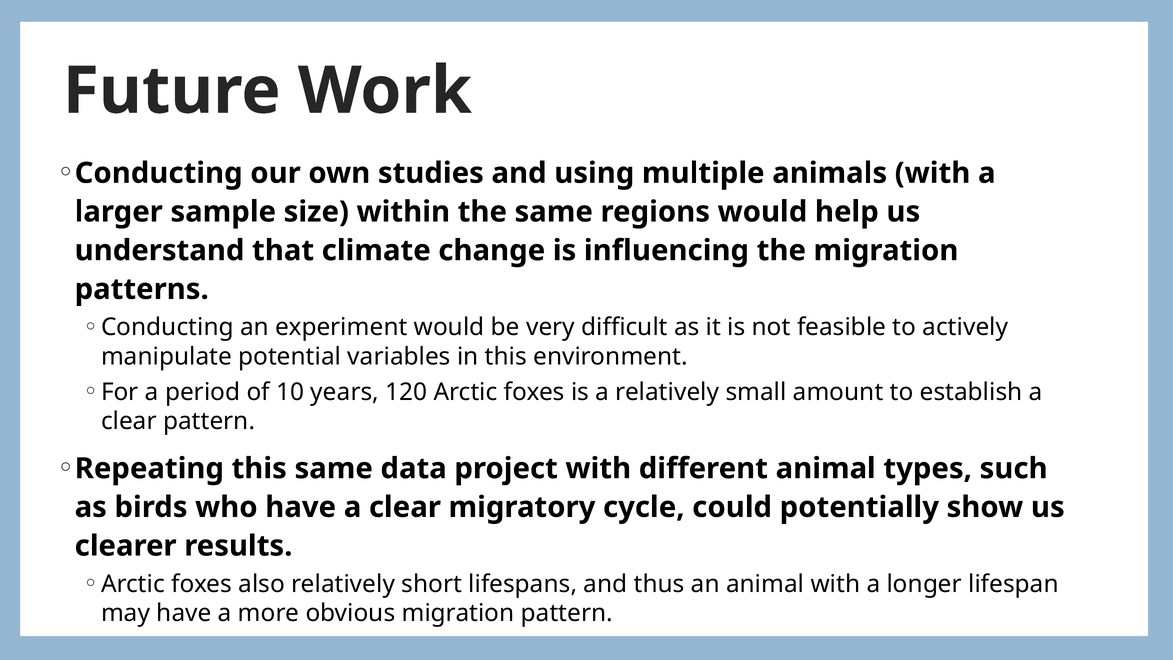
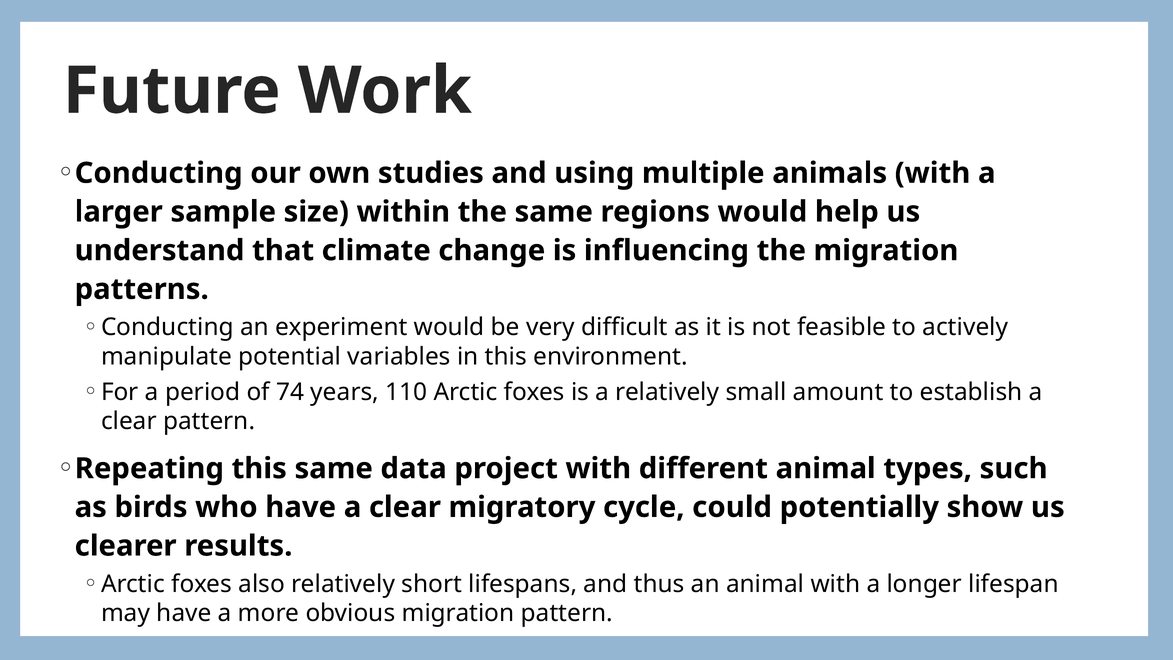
10: 10 -> 74
120: 120 -> 110
